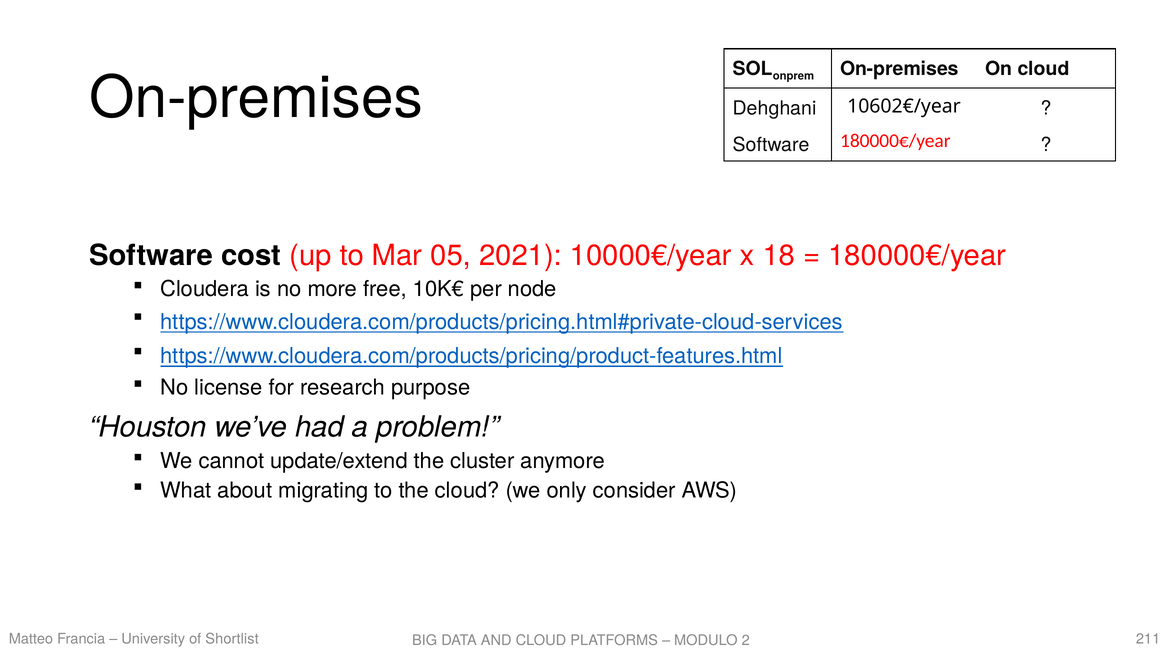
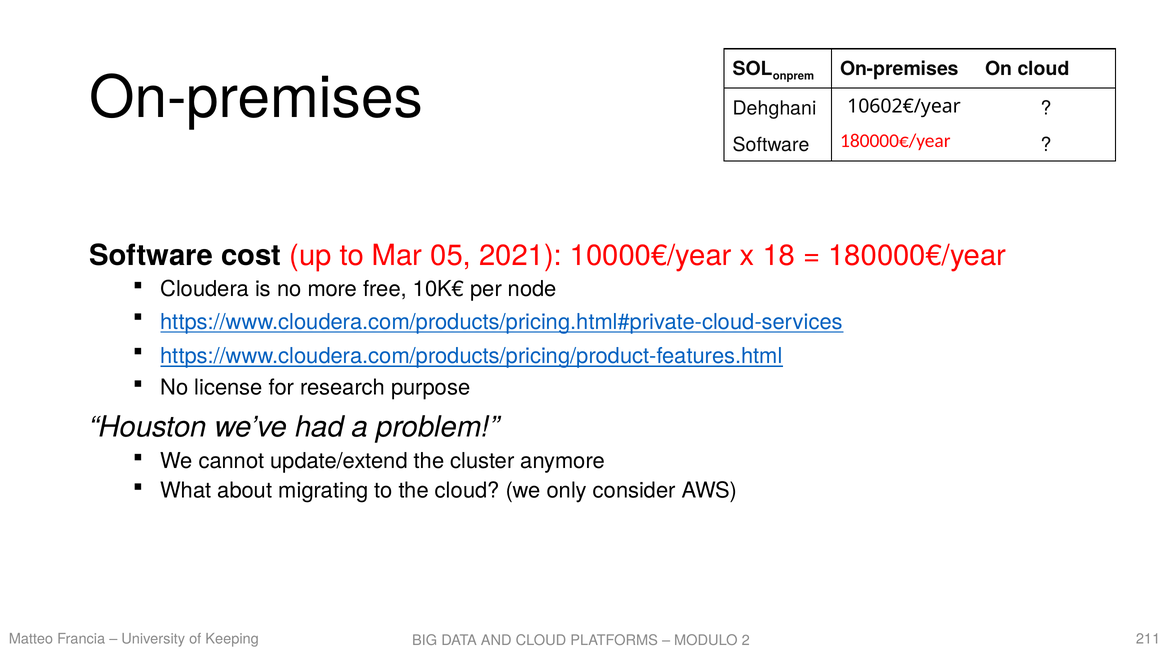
Shortlist: Shortlist -> Keeping
